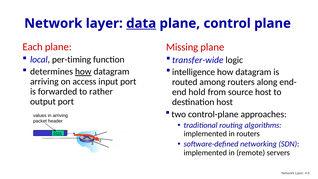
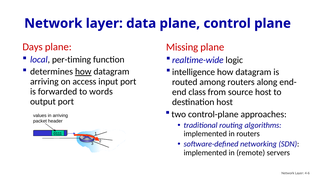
data underline: present -> none
Each: Each -> Days
transfer-wide: transfer-wide -> realtime-wide
rather: rather -> words
hold: hold -> class
